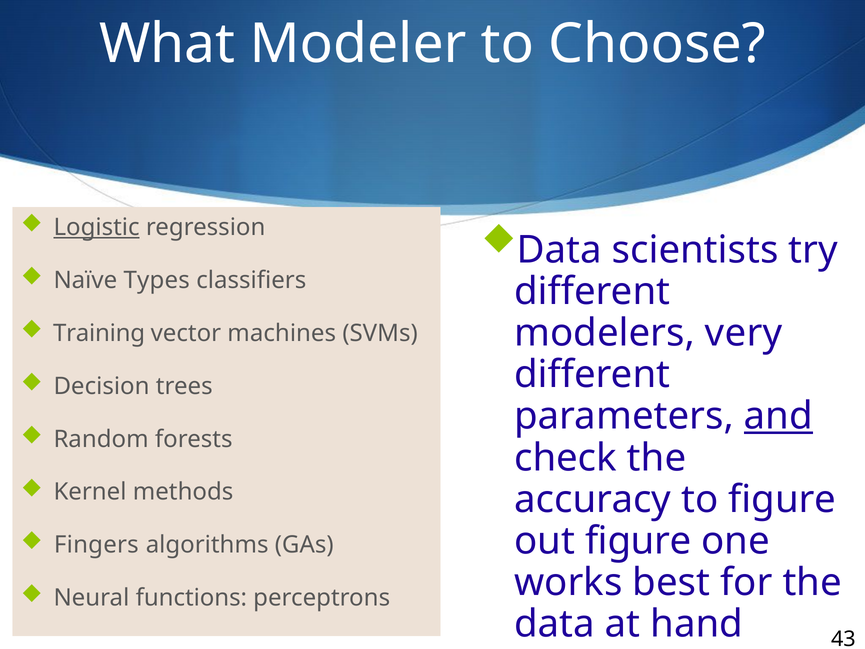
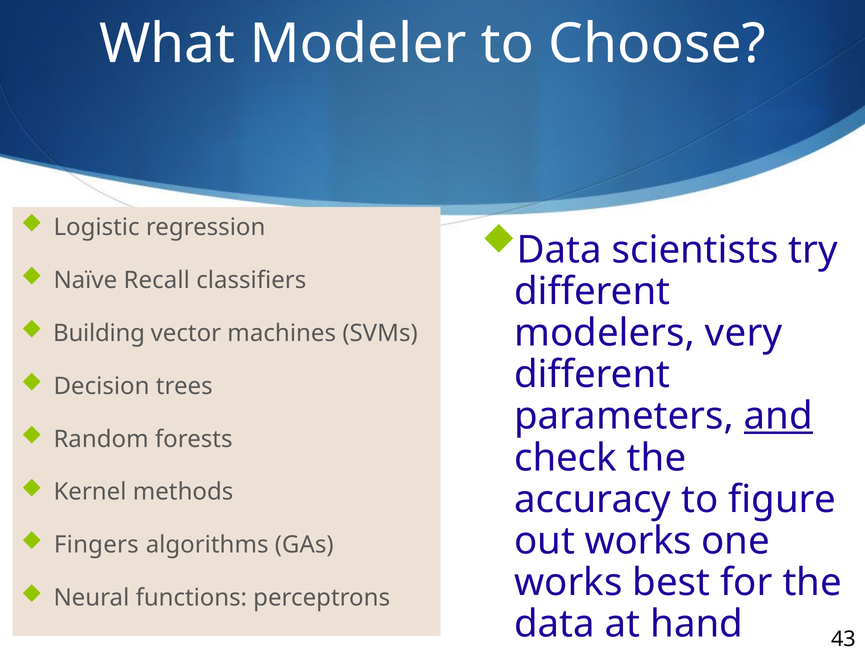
Logistic underline: present -> none
Types: Types -> Recall
Training: Training -> Building
out figure: figure -> works
